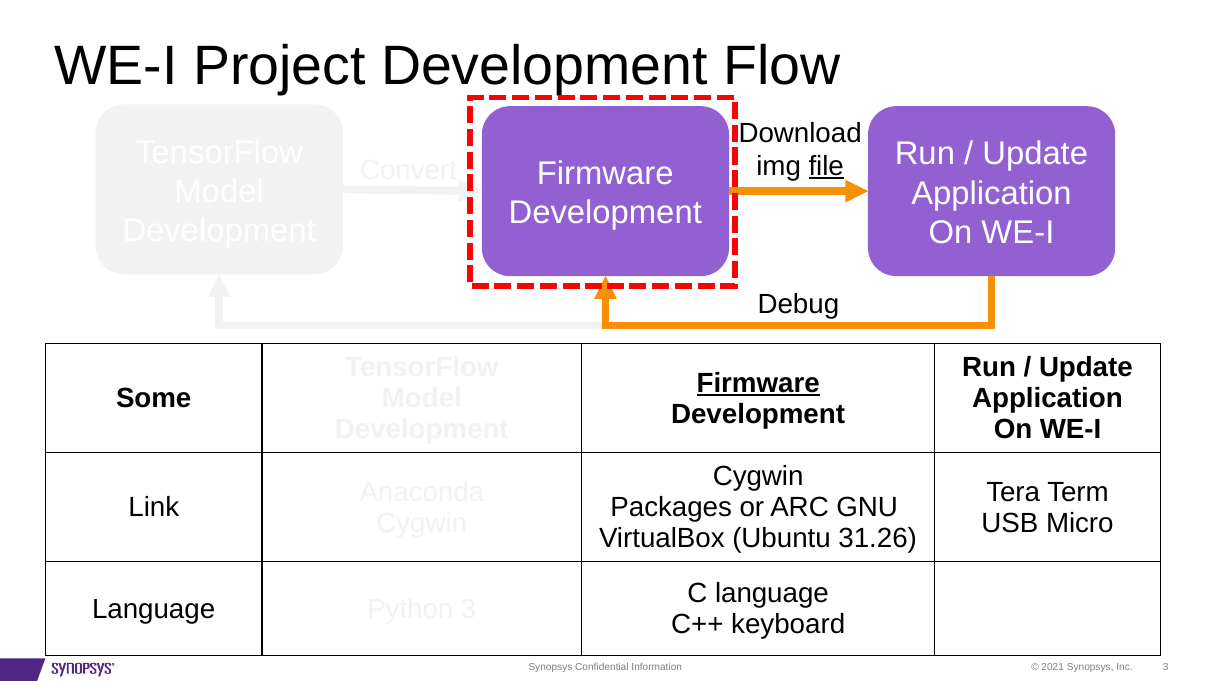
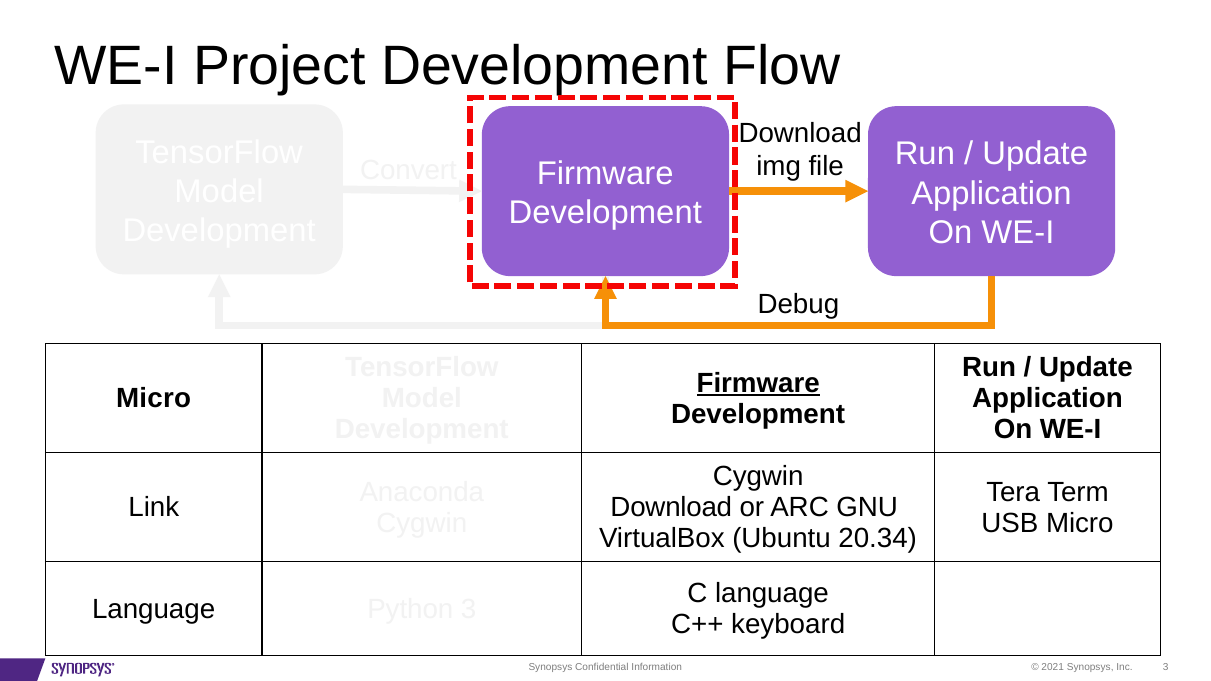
file underline: present -> none
Some at (154, 399): Some -> Micro
Packages at (671, 508): Packages -> Download
31.26: 31.26 -> 20.34
